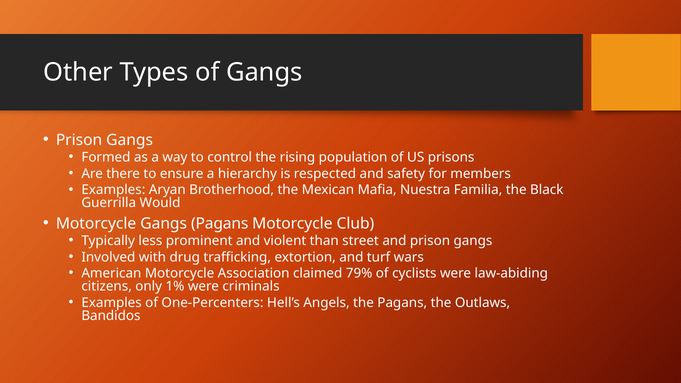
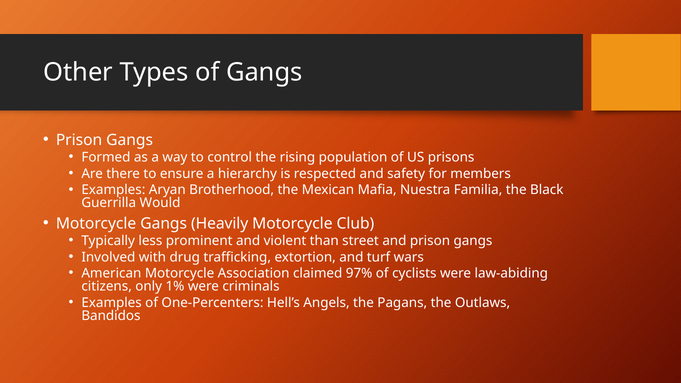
Gangs Pagans: Pagans -> Heavily
79%: 79% -> 97%
